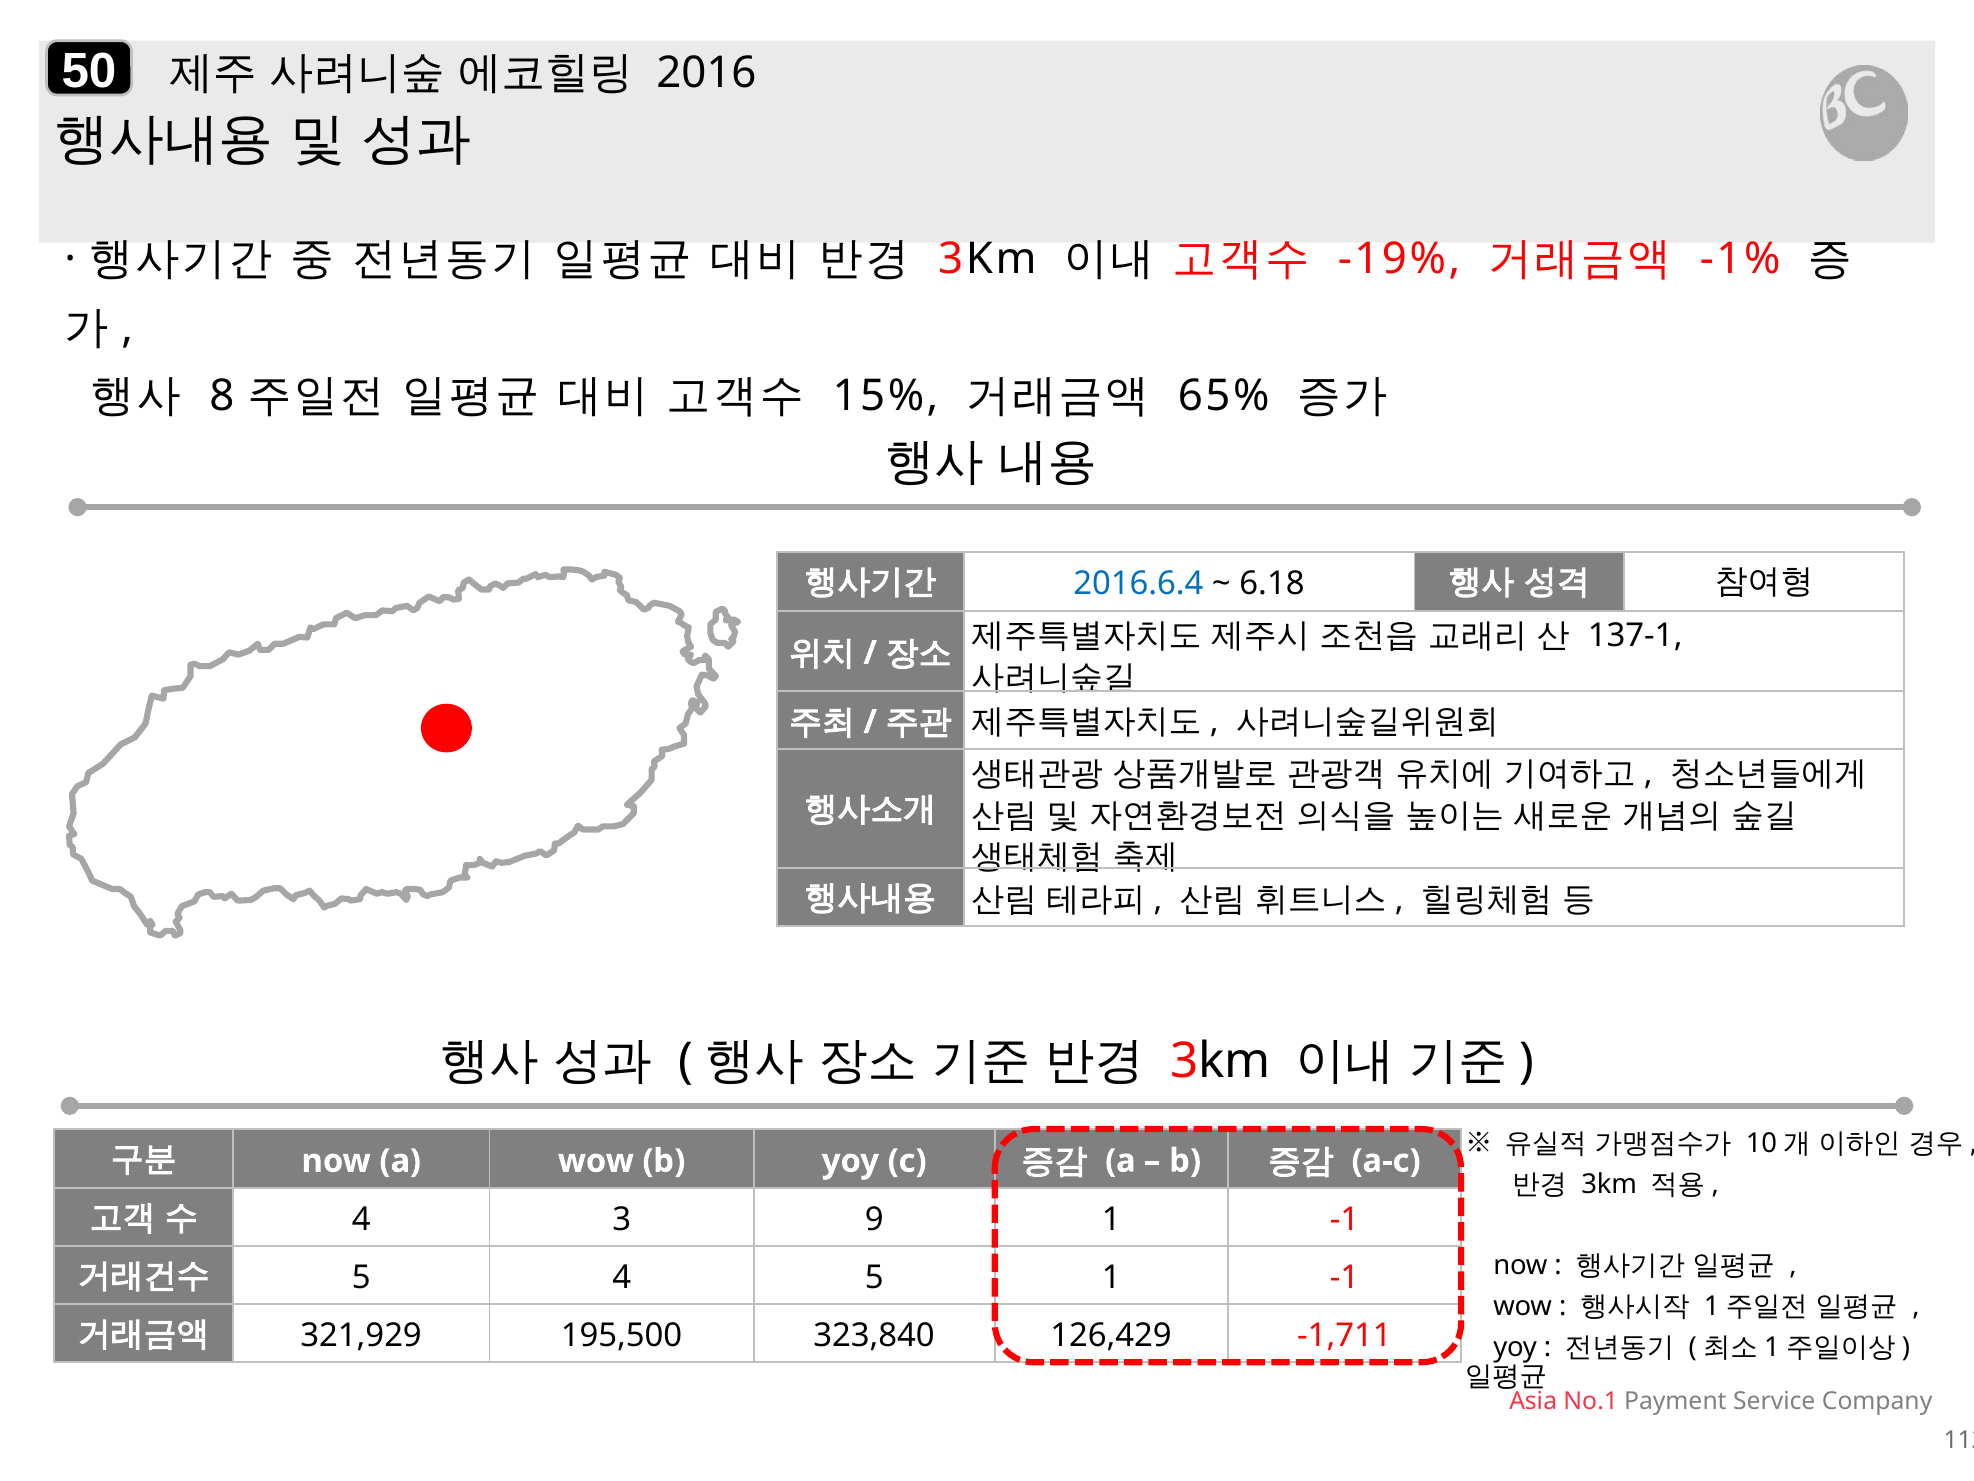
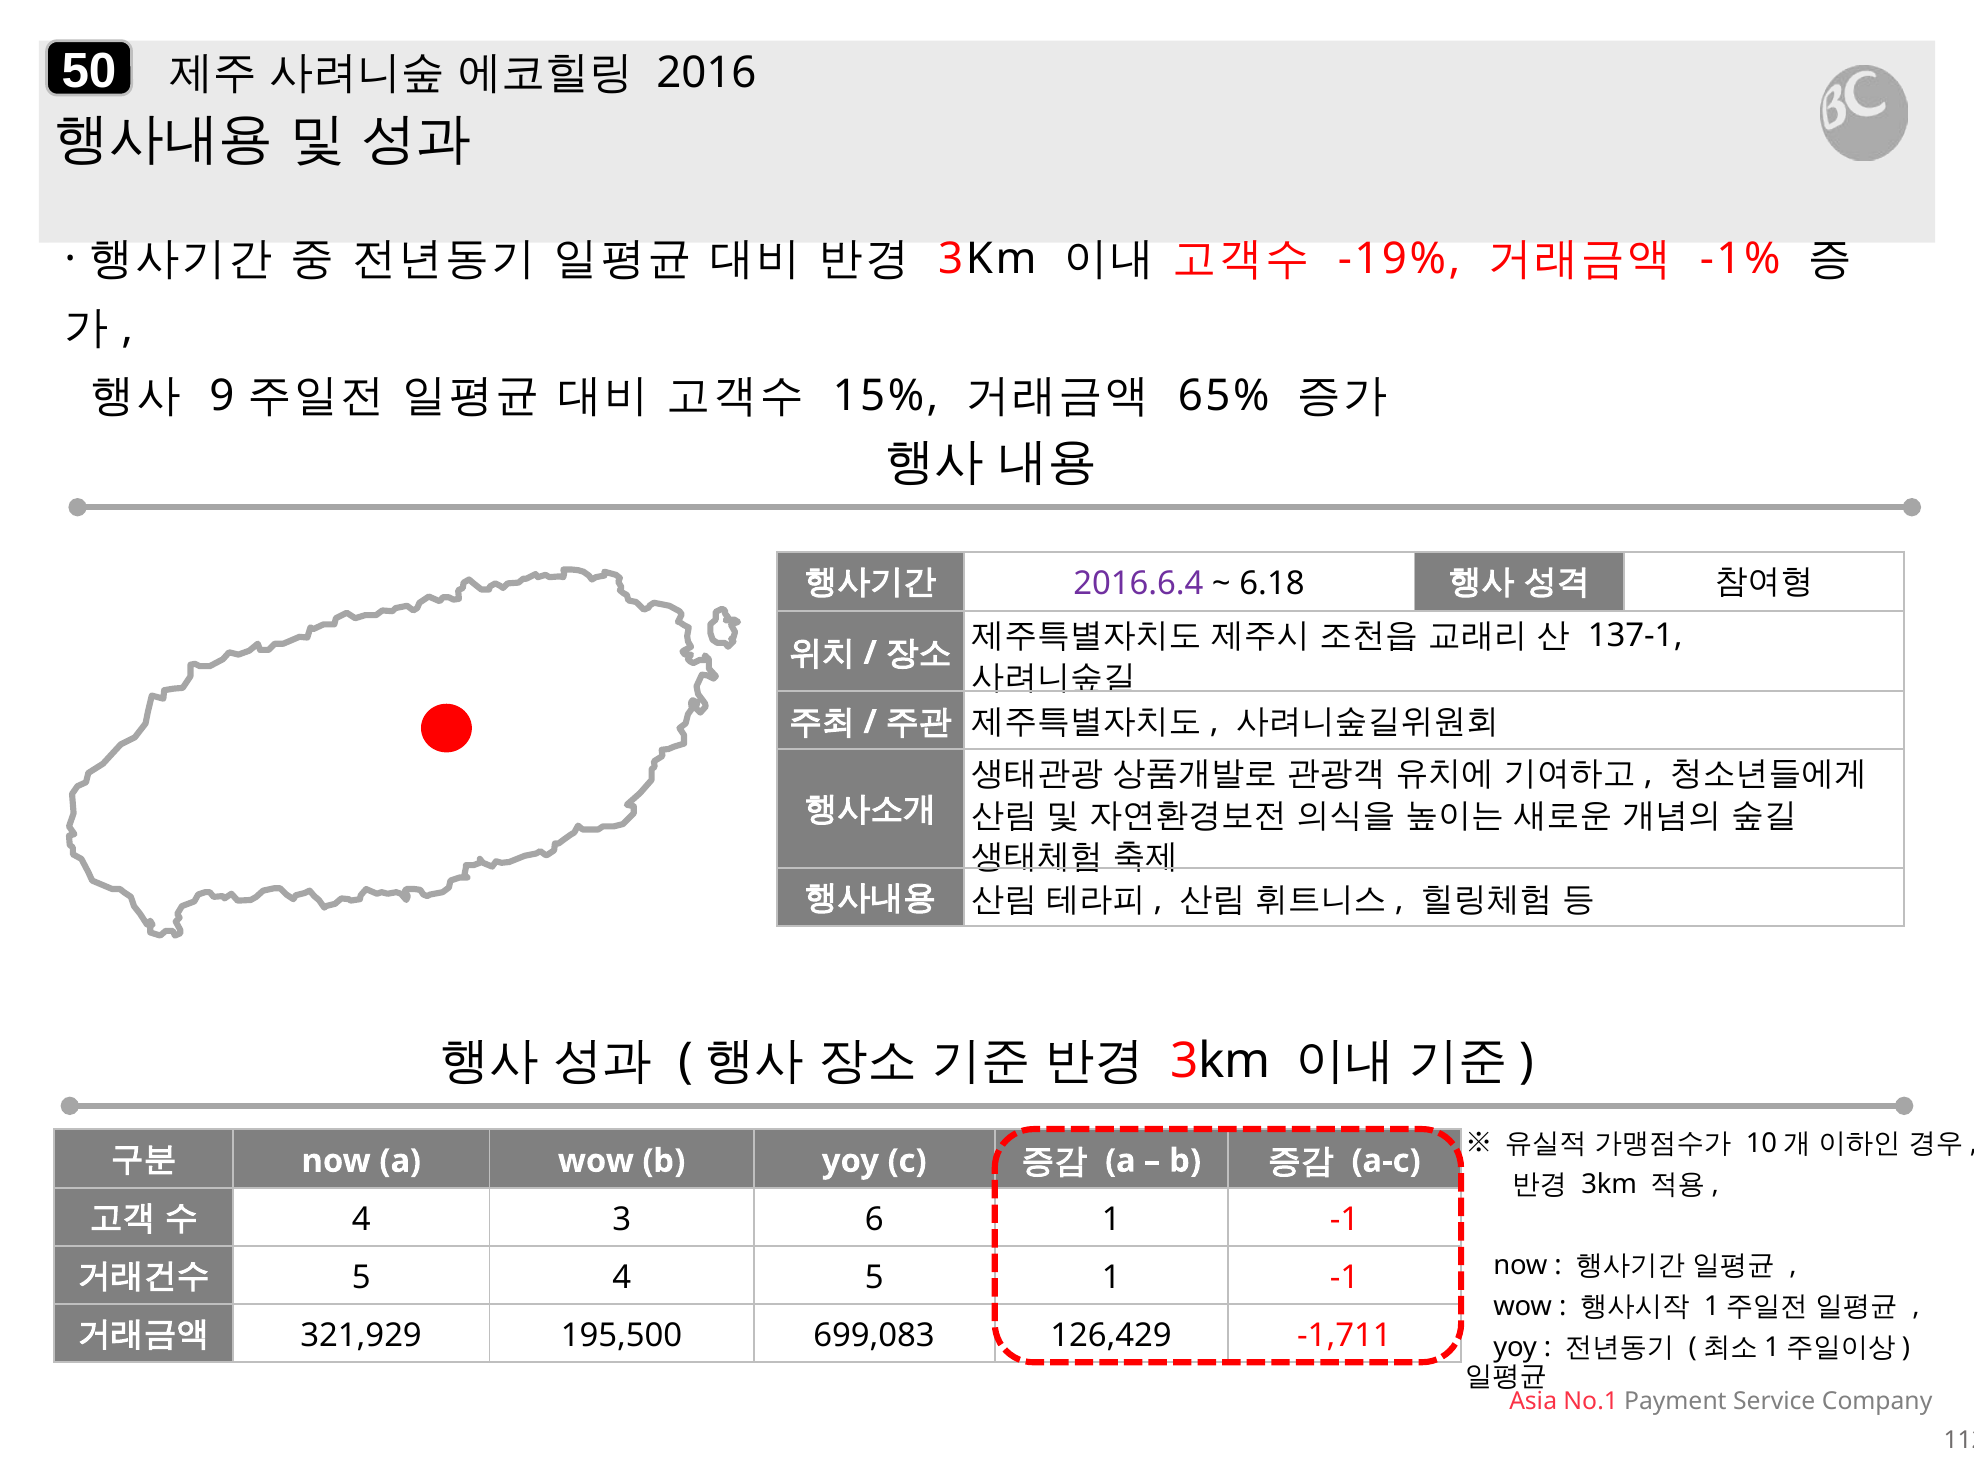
8: 8 -> 9
2016.6.4 colour: blue -> purple
9: 9 -> 6
323,840: 323,840 -> 699,083
